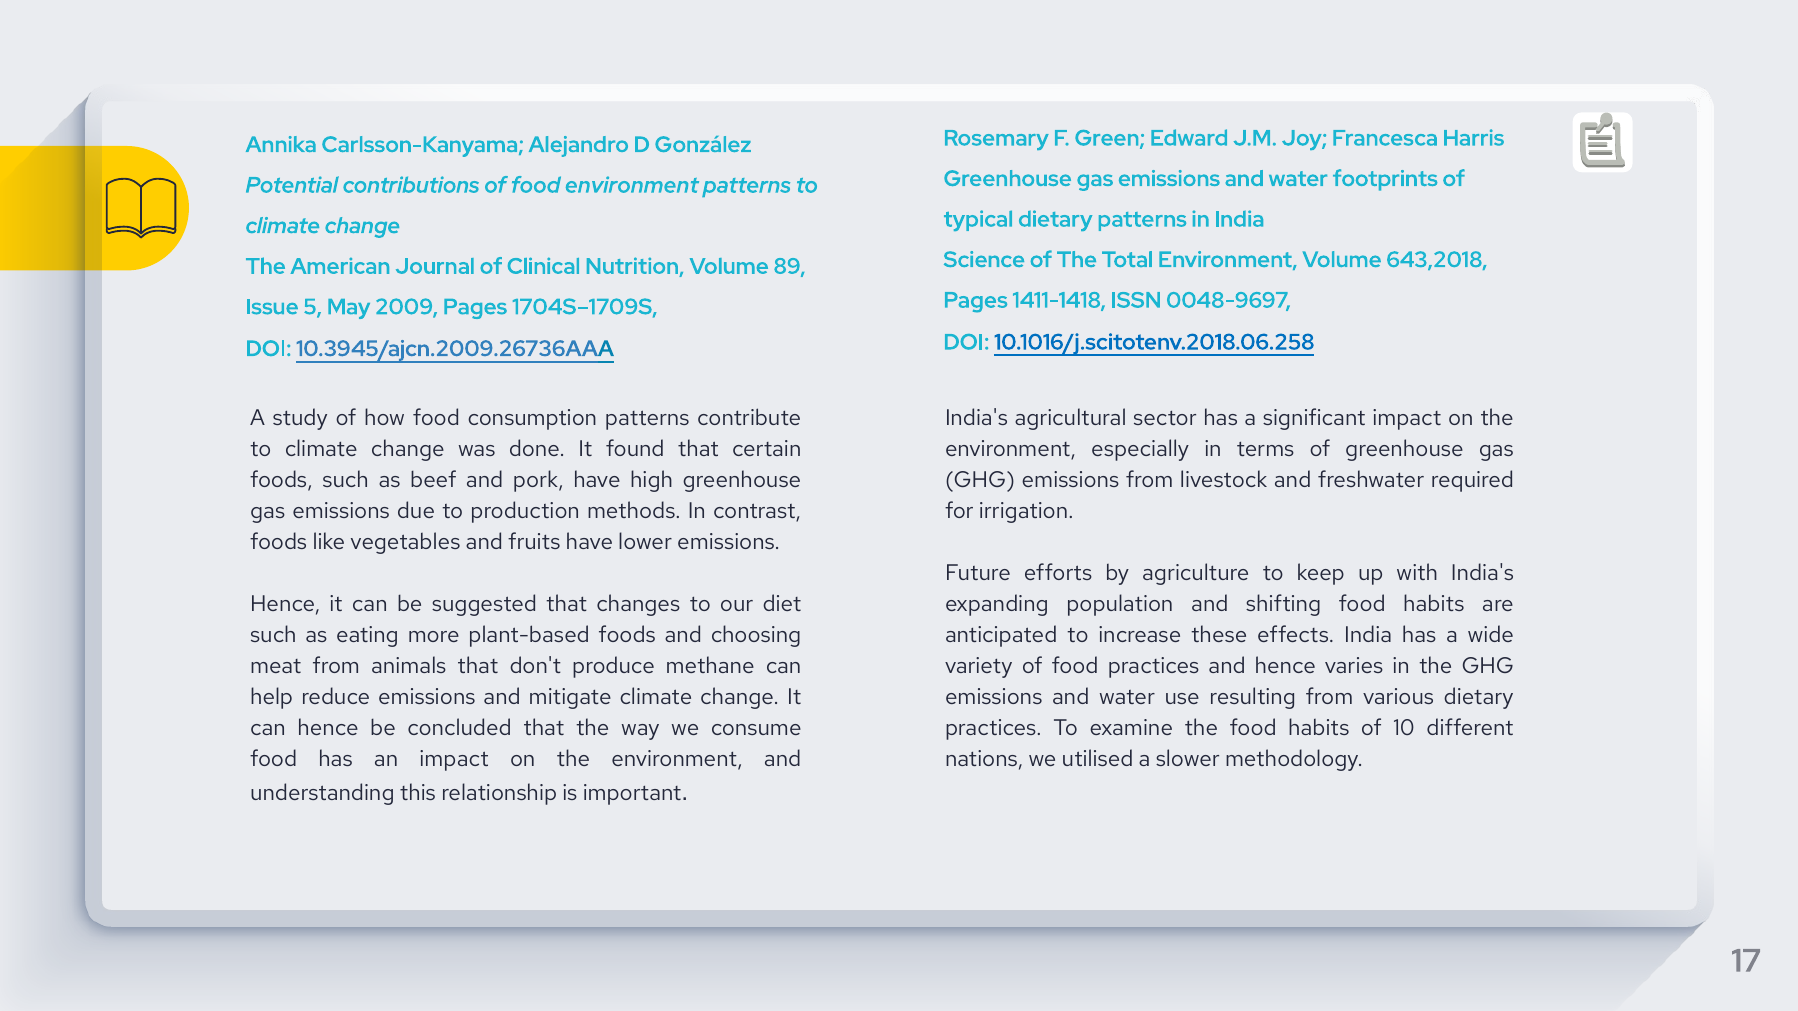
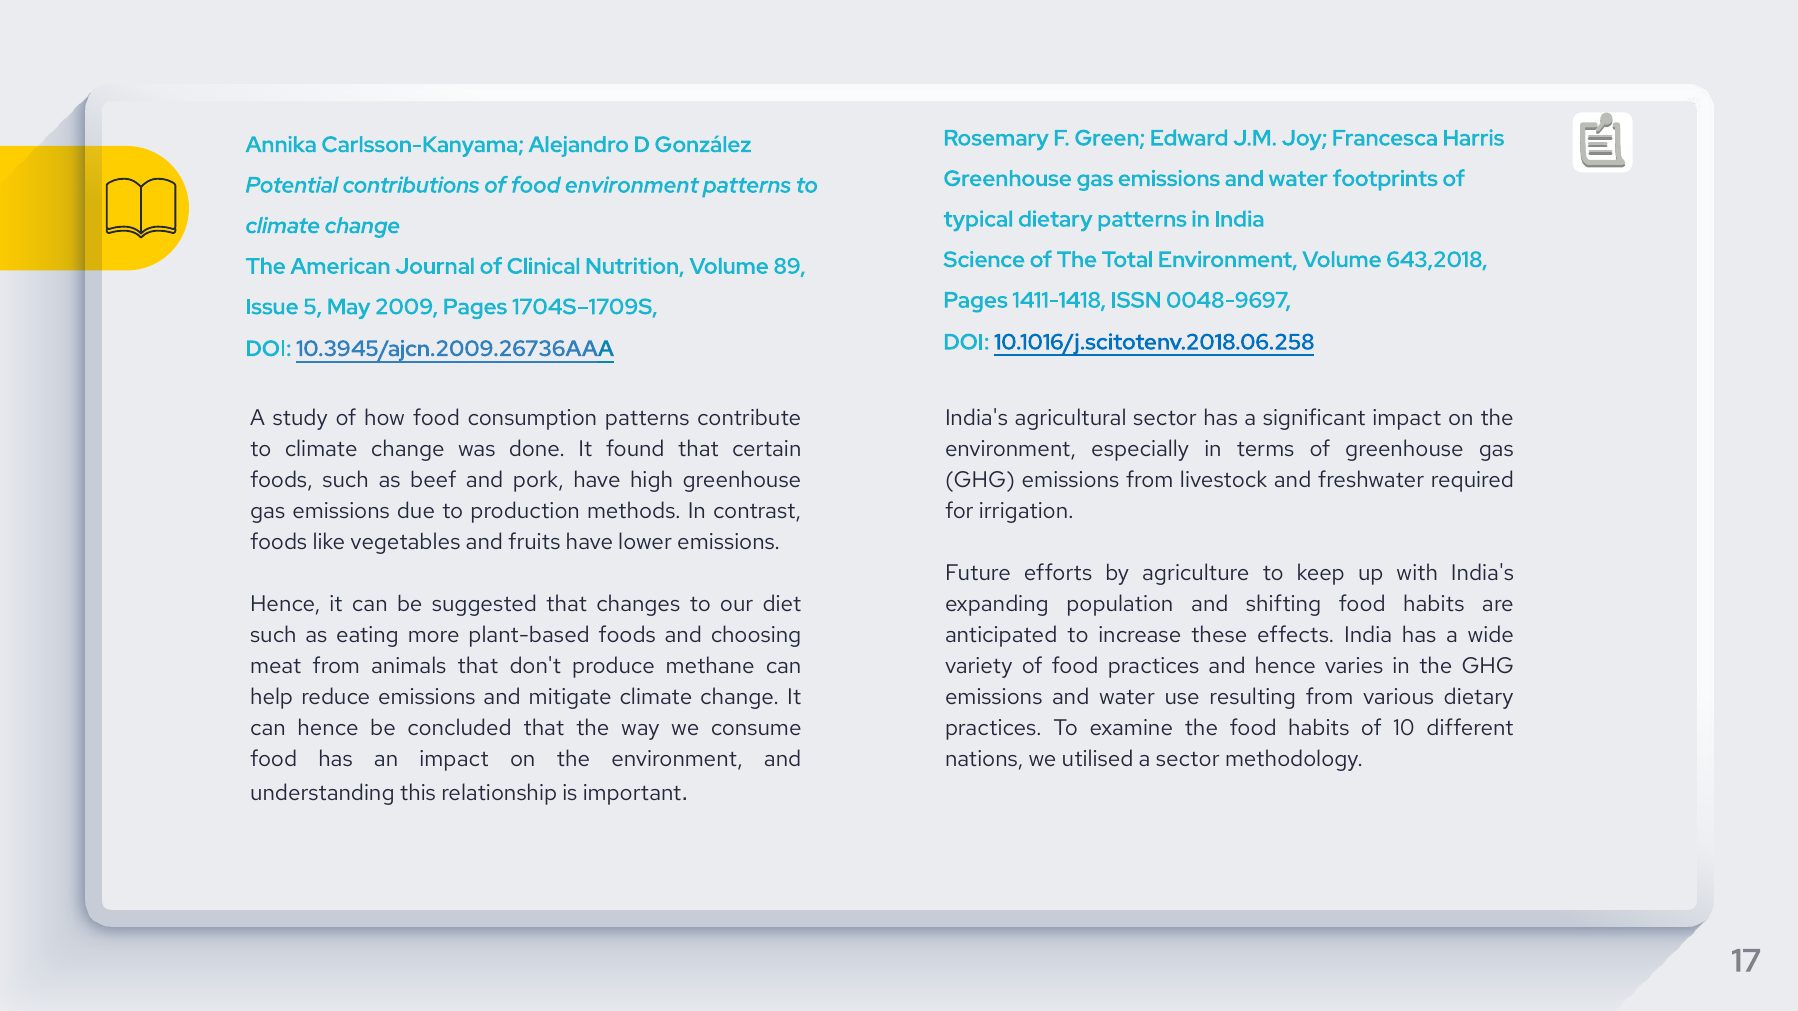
a slower: slower -> sector
